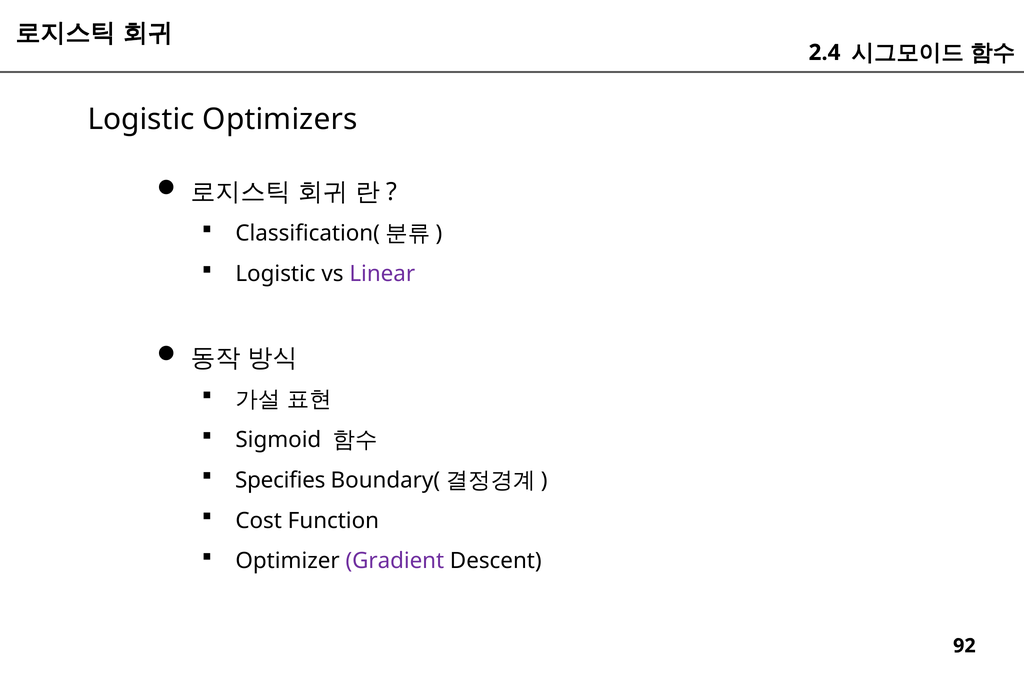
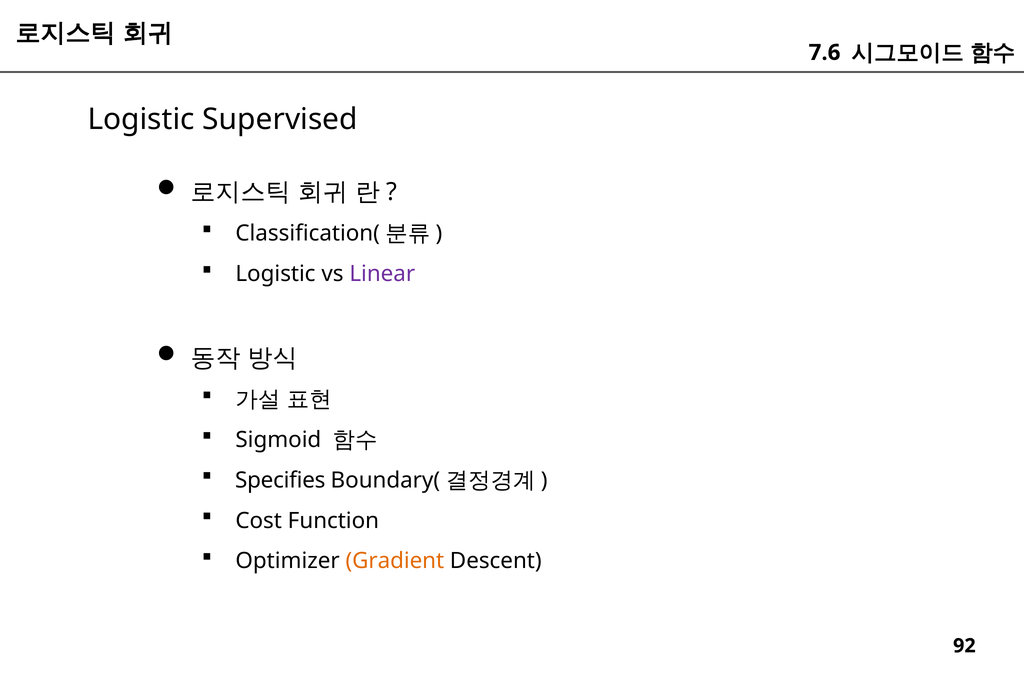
2.4: 2.4 -> 7.6
Optimizers: Optimizers -> Supervised
Gradient colour: purple -> orange
